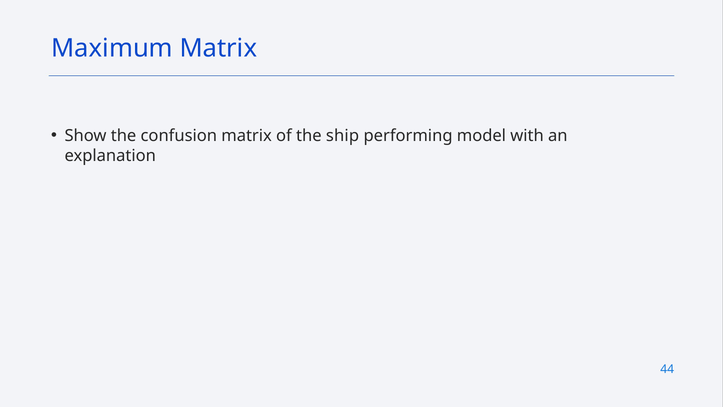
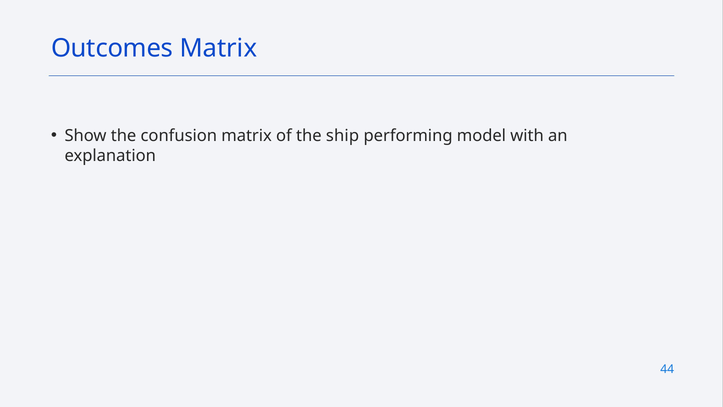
Maximum: Maximum -> Outcomes
